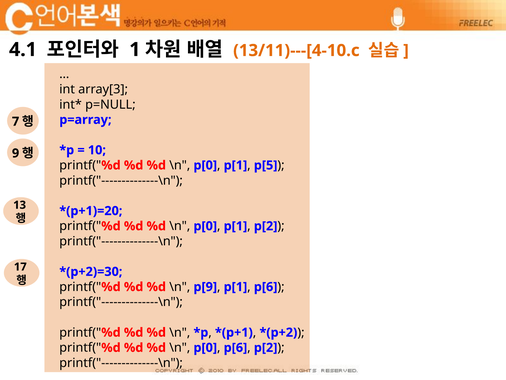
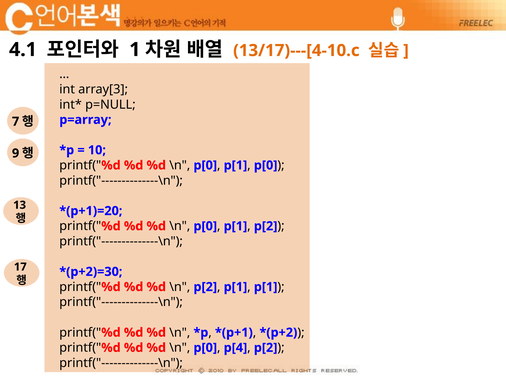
13/11)---[4-10.c: 13/11)---[4-10.c -> 13/17)---[4-10.c
p[5 at (266, 165): p[5 -> p[0
\n p[9: p[9 -> p[2
p[6 at (266, 287): p[6 -> p[1
p[6 at (235, 347): p[6 -> p[4
